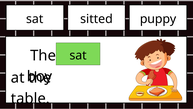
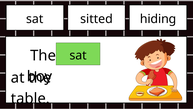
puppy: puppy -> hiding
